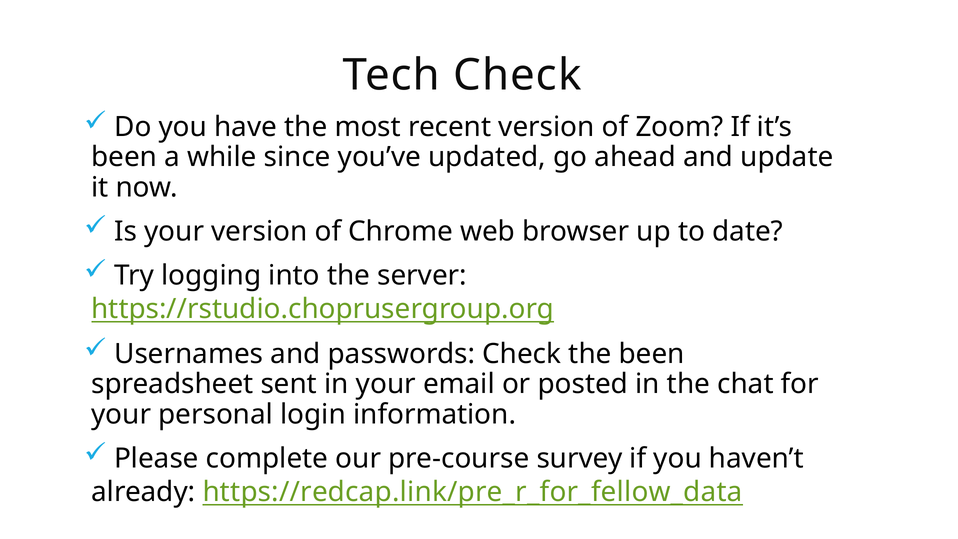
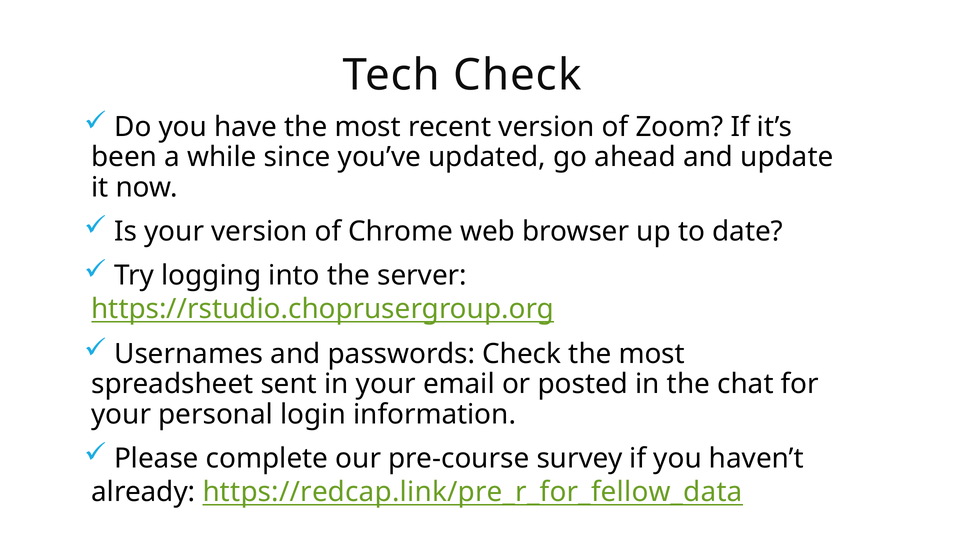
Check the been: been -> most
